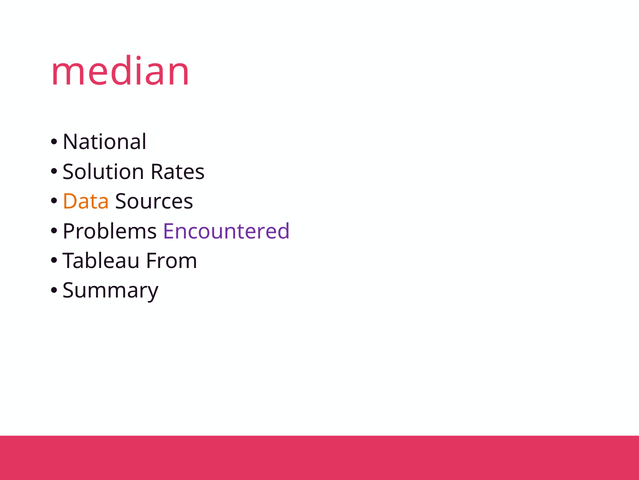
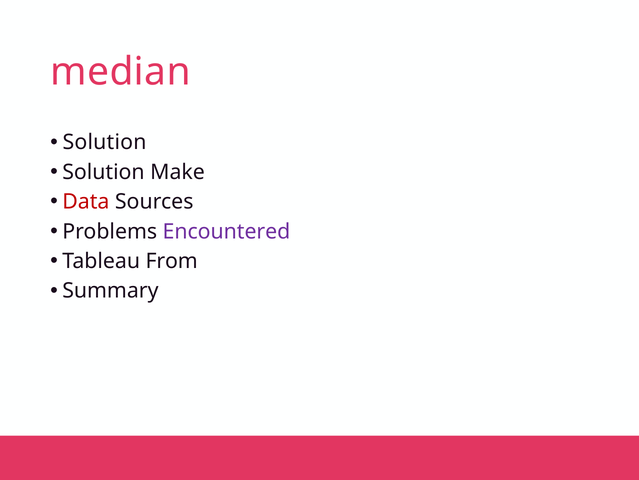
National at (105, 142): National -> Solution
Rates: Rates -> Make
Data colour: orange -> red
